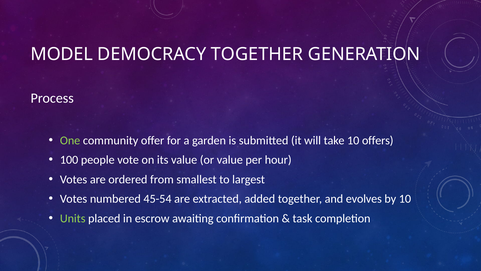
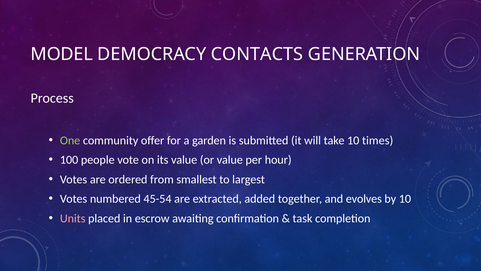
DEMOCRACY TOGETHER: TOGETHER -> CONTACTS
offers: offers -> times
Units colour: light green -> pink
